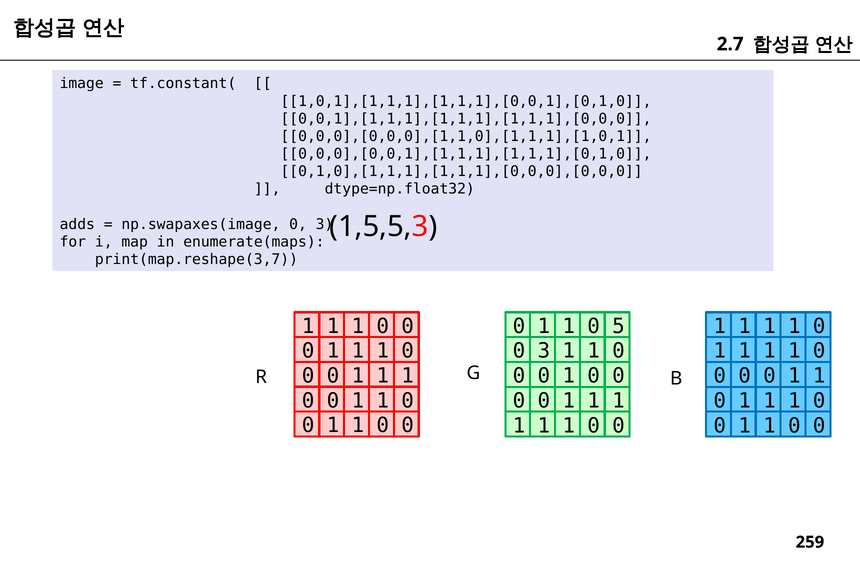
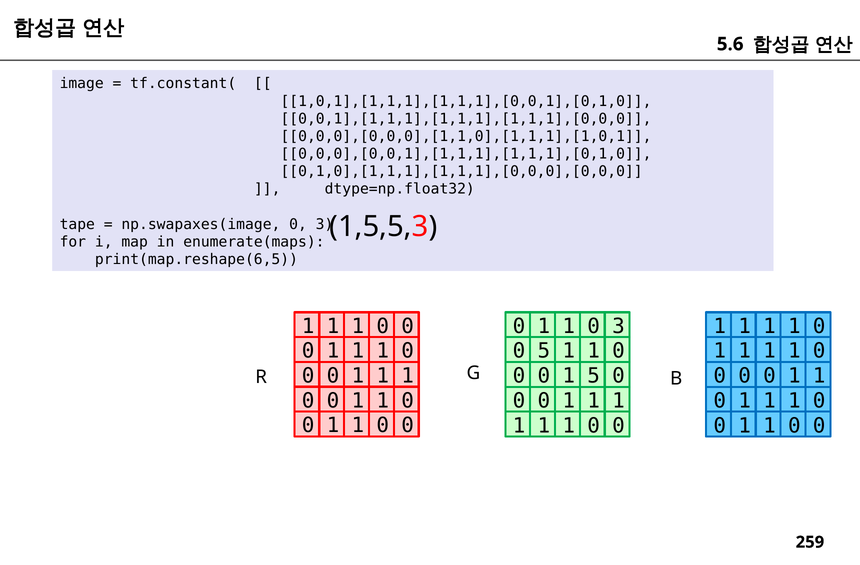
2.7: 2.7 -> 5.6
adds: adds -> tape
print(map.reshape(3,7: print(map.reshape(3,7 -> print(map.reshape(6,5
1 0 5: 5 -> 3
3 at (544, 351): 3 -> 5
0 1 0: 0 -> 5
